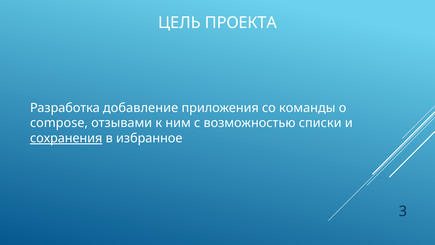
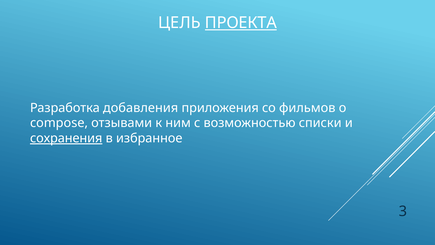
ПРОЕКТА underline: none -> present
добавление: добавление -> добавления
команды: команды -> фильмов
